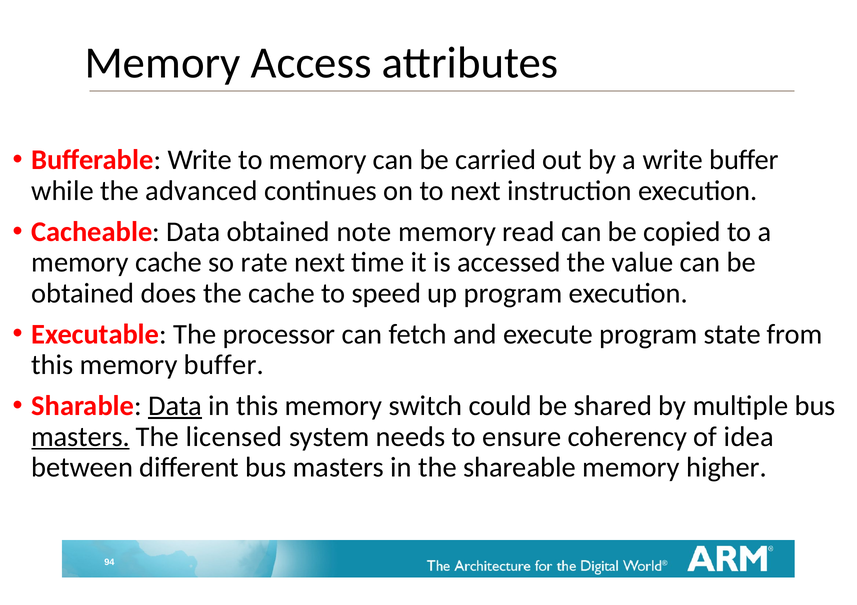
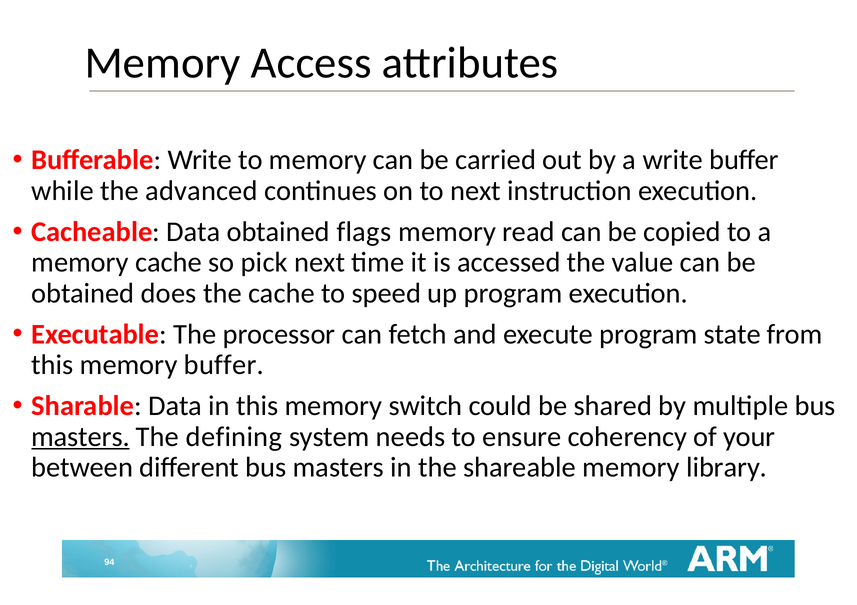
note: note -> flags
rate: rate -> pick
Data at (175, 406) underline: present -> none
licensed: licensed -> defining
idea: idea -> your
higher: higher -> library
